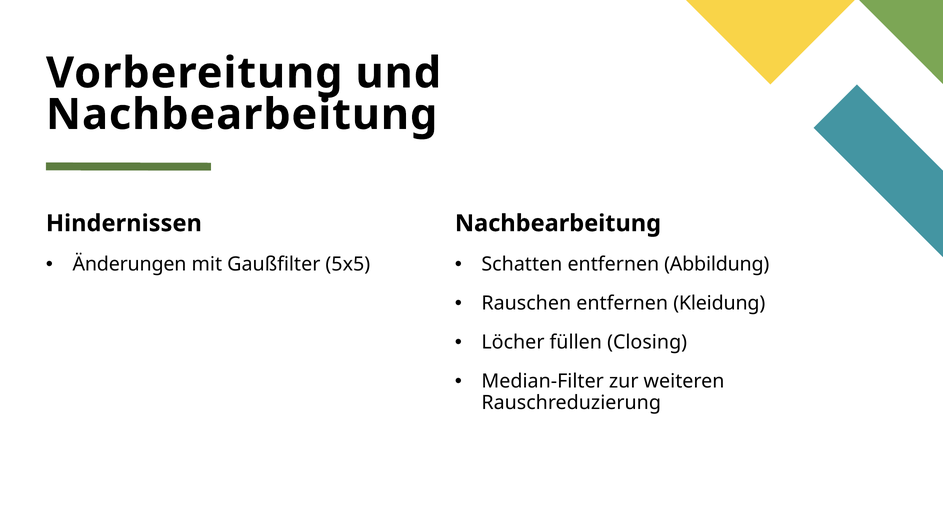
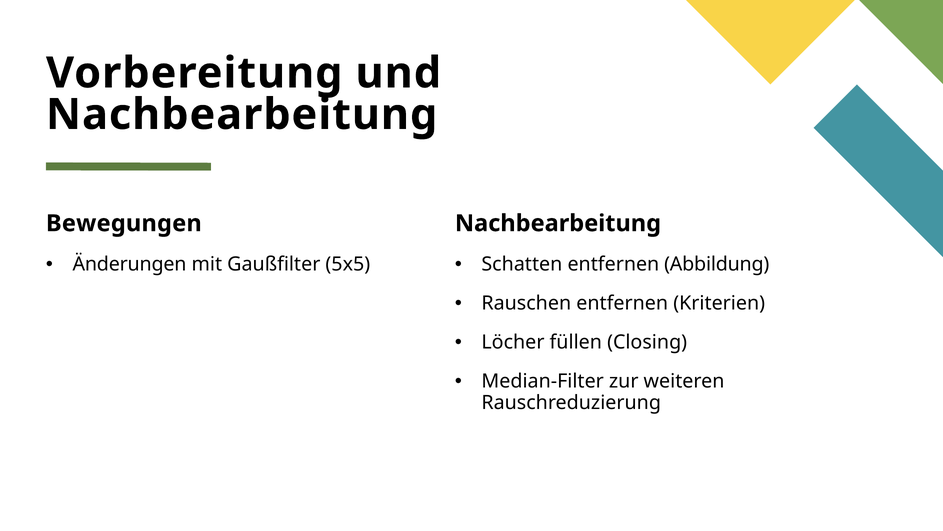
Hindernissen: Hindernissen -> Bewegungen
Kleidung: Kleidung -> Kriterien
